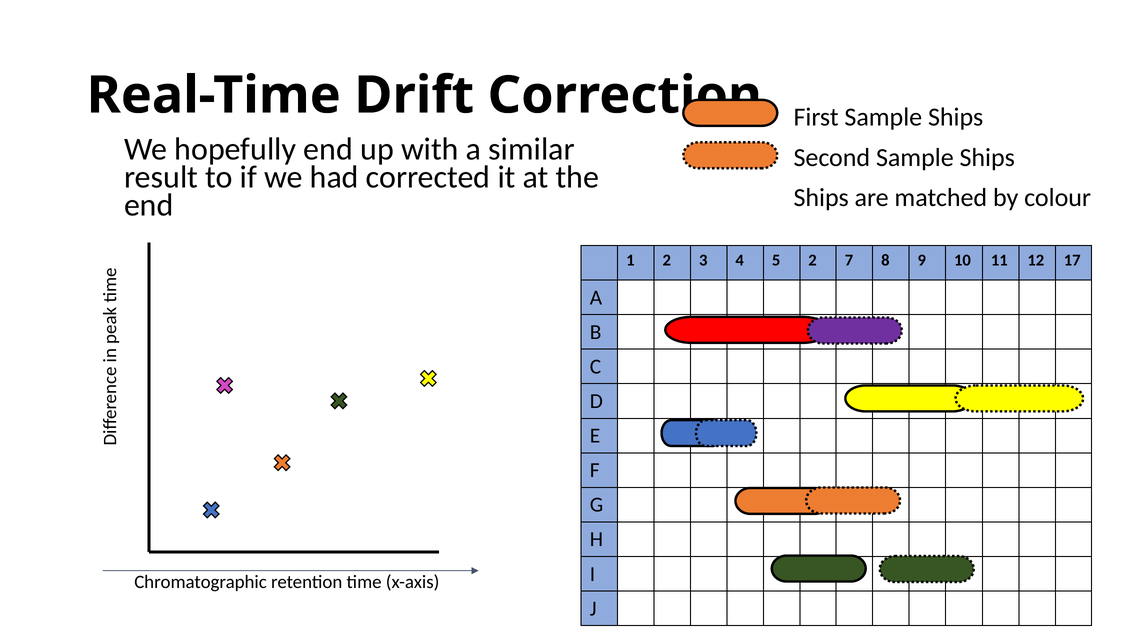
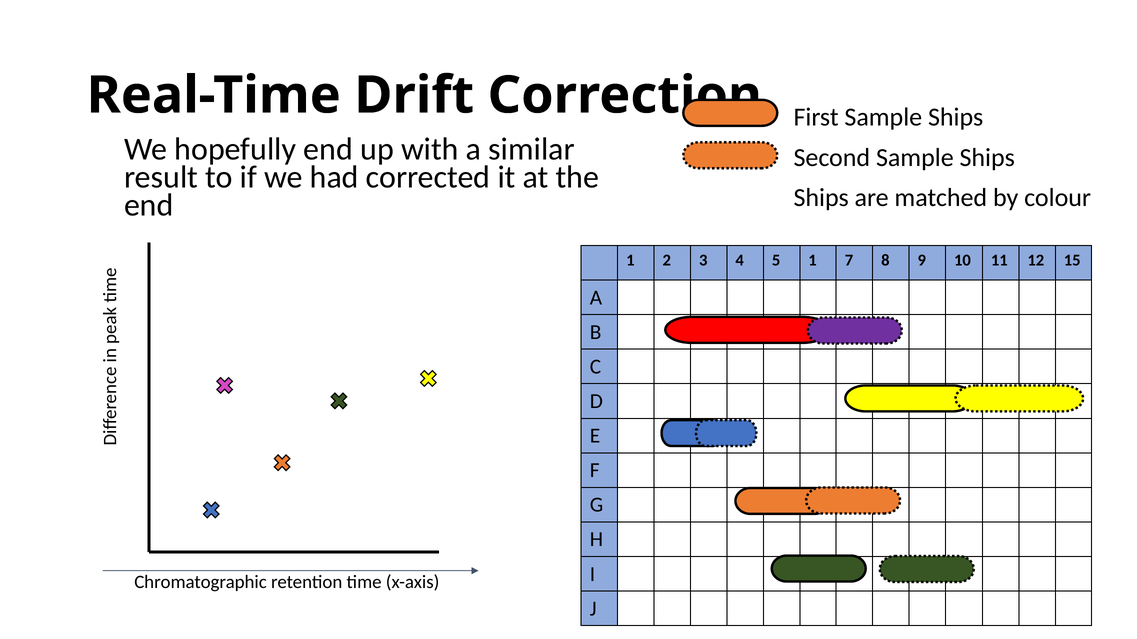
5 2: 2 -> 1
17: 17 -> 15
